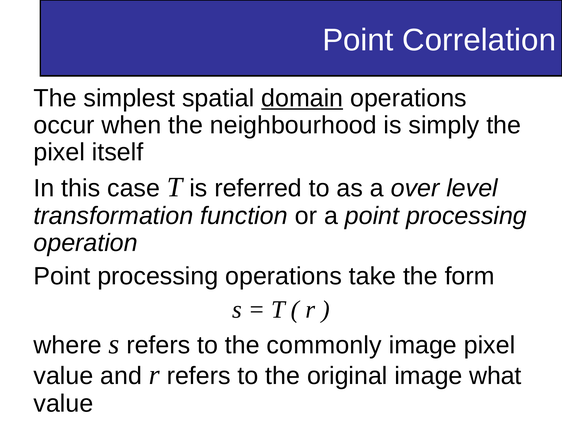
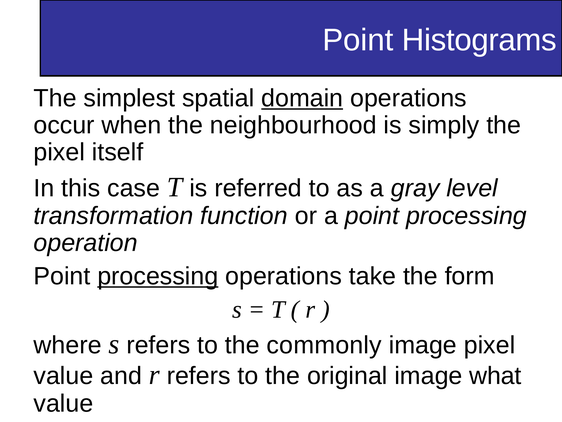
Correlation: Correlation -> Histograms
over: over -> gray
processing at (158, 276) underline: none -> present
